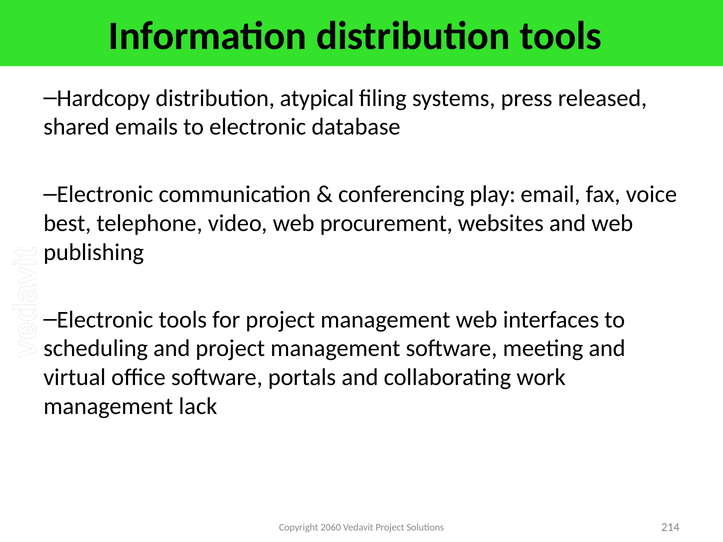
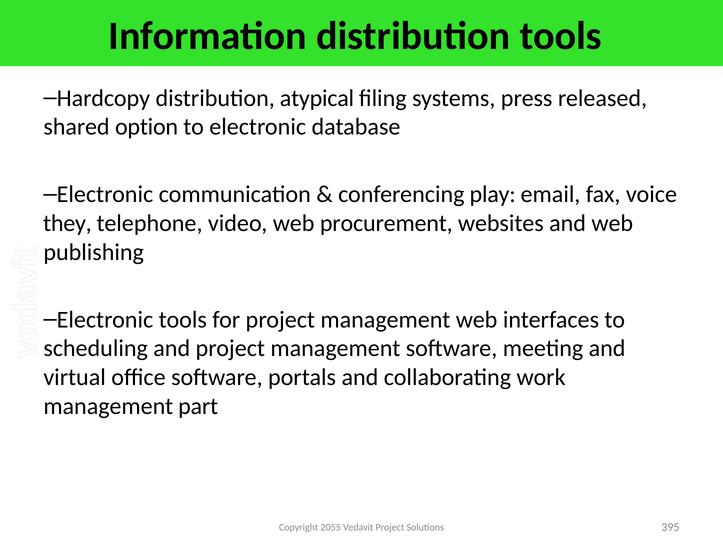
emails: emails -> option
best: best -> they
lack: lack -> part
2060: 2060 -> 2055
214: 214 -> 395
